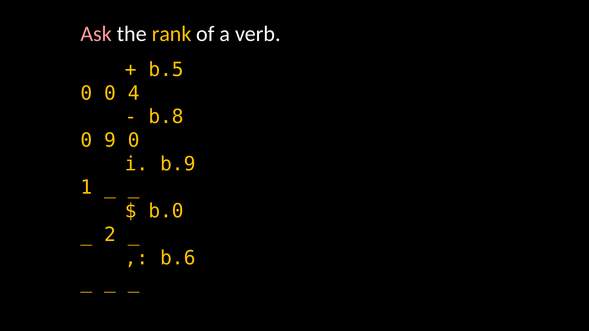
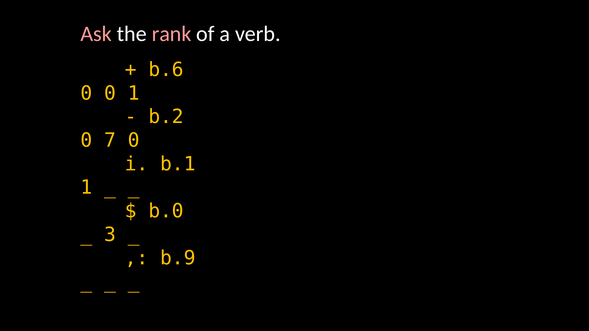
rank colour: yellow -> pink
b.5: b.5 -> b.6
0 4: 4 -> 1
b.8: b.8 -> b.2
9: 9 -> 7
b.9: b.9 -> b.1
2: 2 -> 3
b.6: b.6 -> b.9
